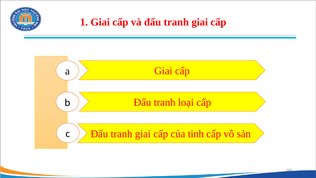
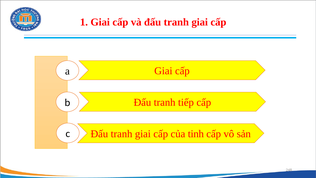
loại: loại -> tiếp
